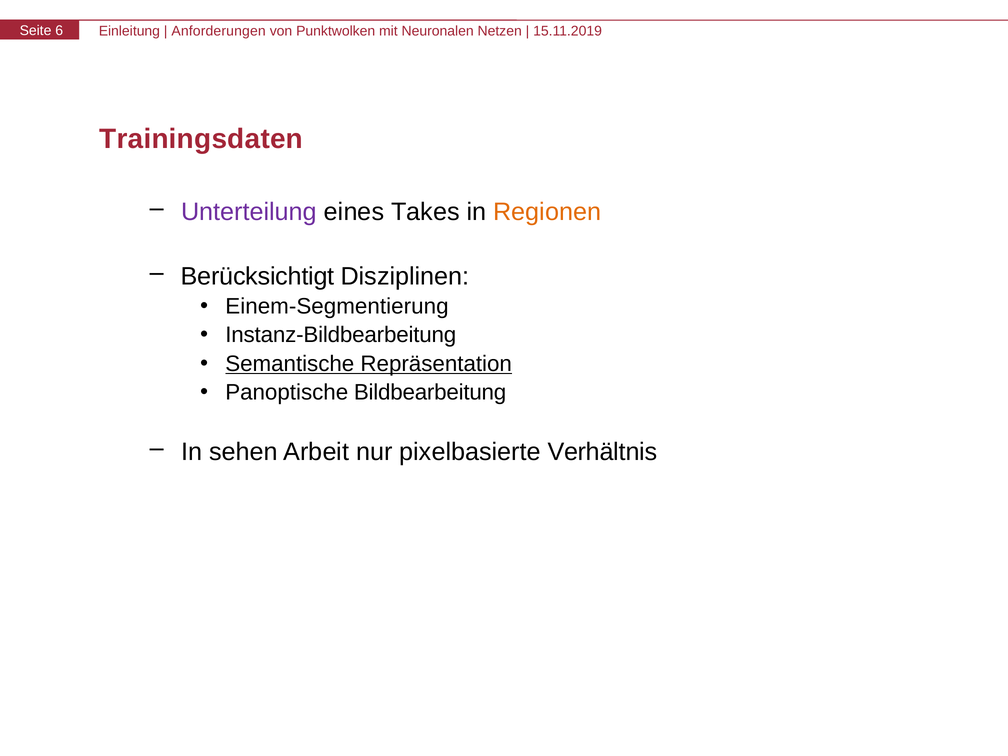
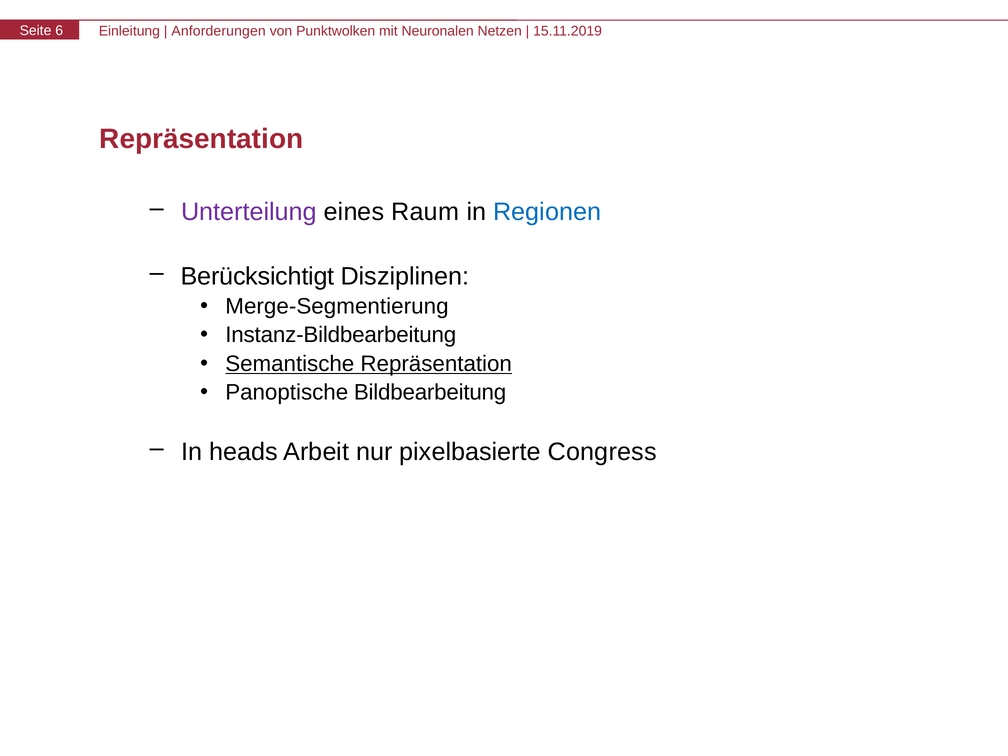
Trainingsdaten at (201, 139): Trainingsdaten -> Repräsentation
Takes: Takes -> Raum
Regionen colour: orange -> blue
Einem-Segmentierung: Einem-Segmentierung -> Merge-Segmentierung
sehen: sehen -> heads
Verhältnis: Verhältnis -> Congress
